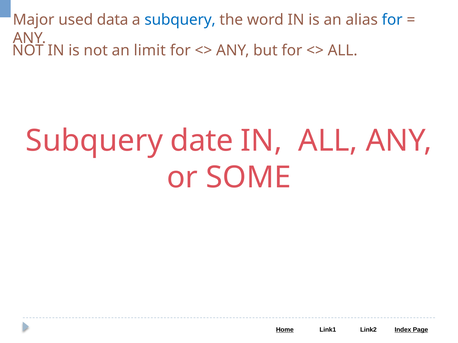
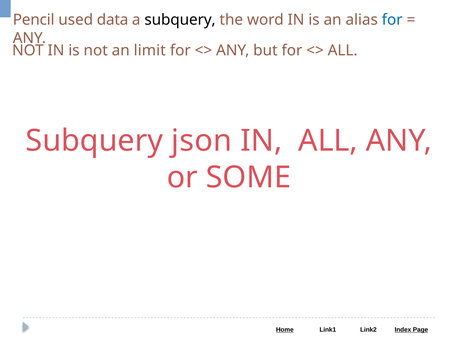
Major: Major -> Pencil
subquery at (180, 20) colour: blue -> black
date: date -> json
